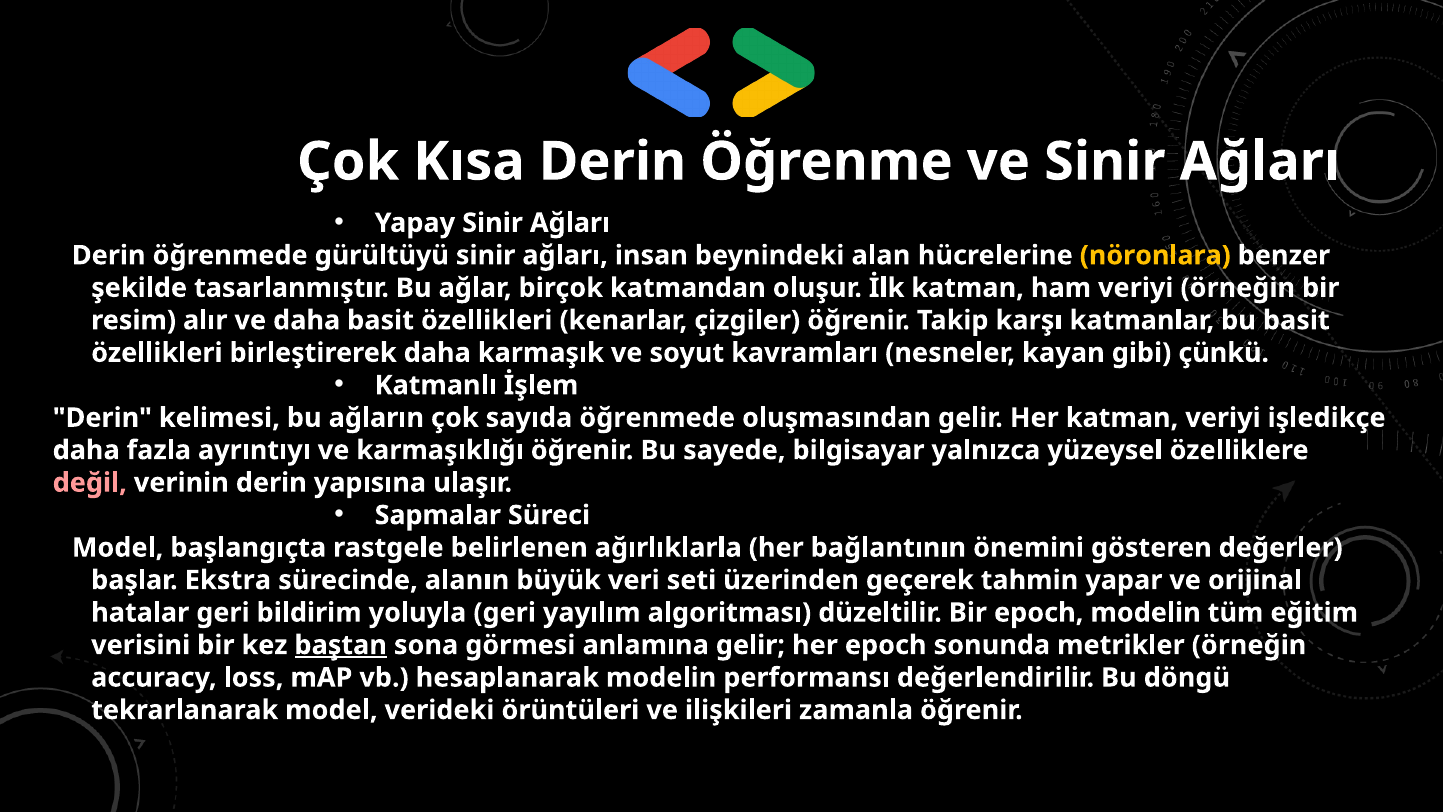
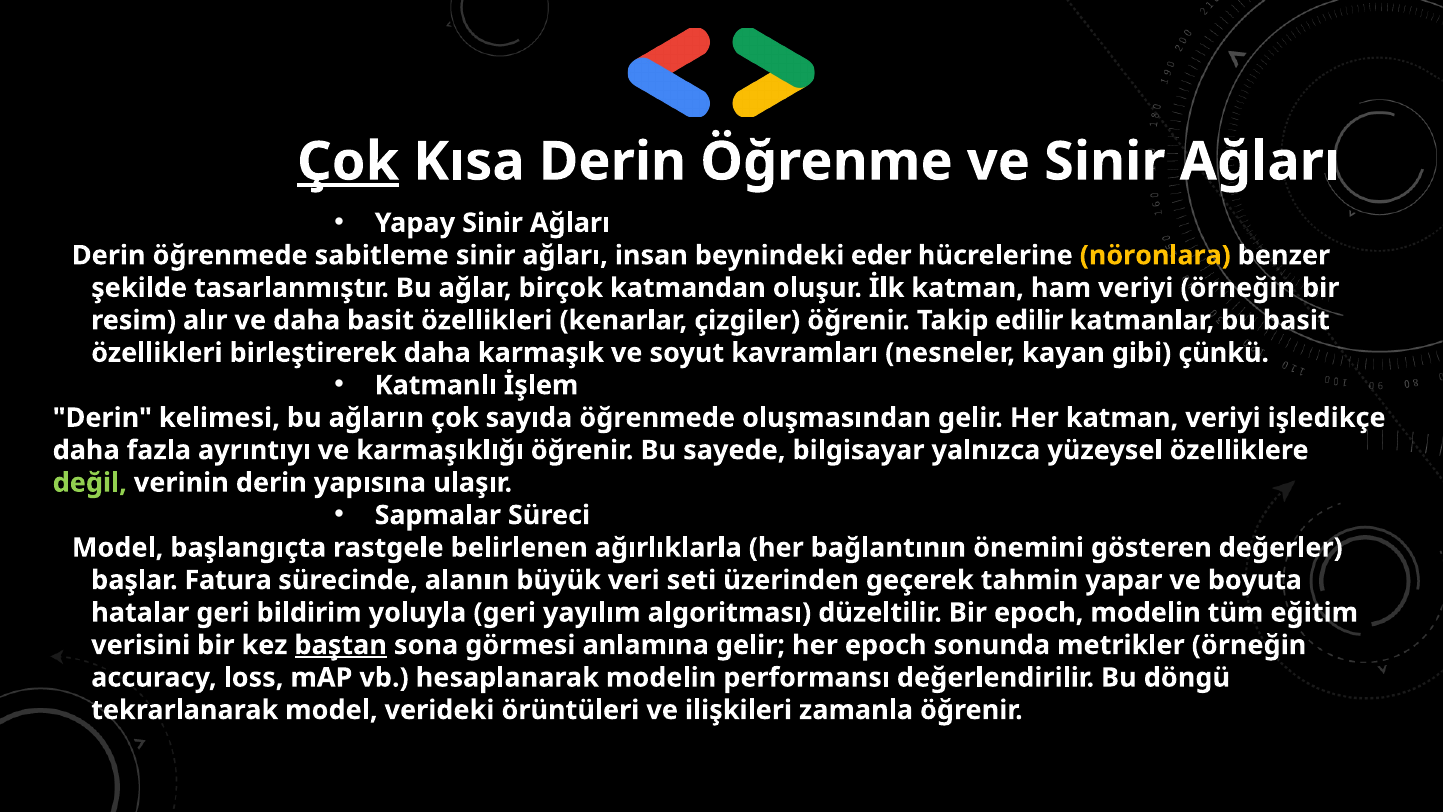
Çok at (348, 162) underline: none -> present
gürültüyü: gürültüyü -> sabitleme
alan: alan -> eder
karşı: karşı -> edilir
değil colour: pink -> light green
Ekstra: Ekstra -> Fatura
orijinal: orijinal -> boyuta
